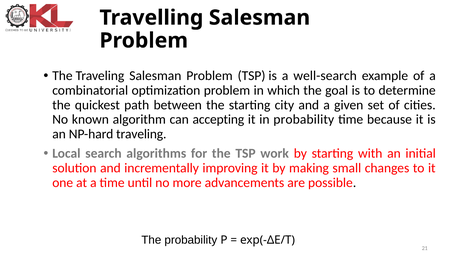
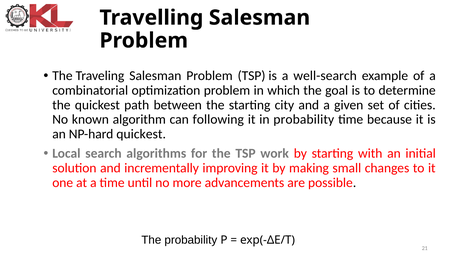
accepting: accepting -> following
NP-hard traveling: traveling -> quickest
